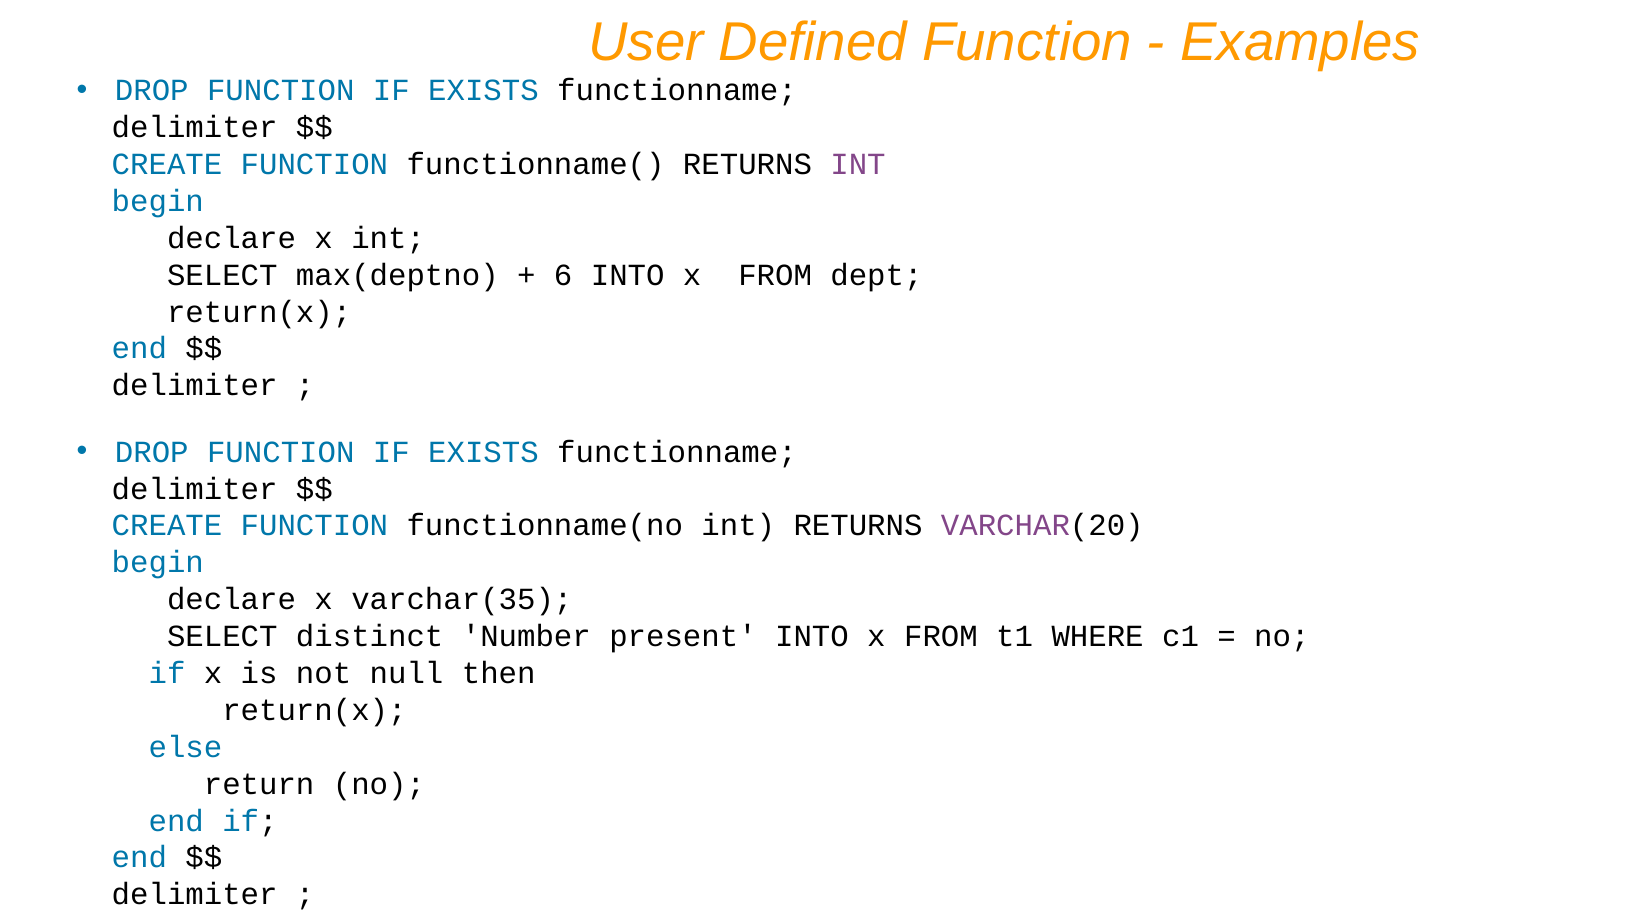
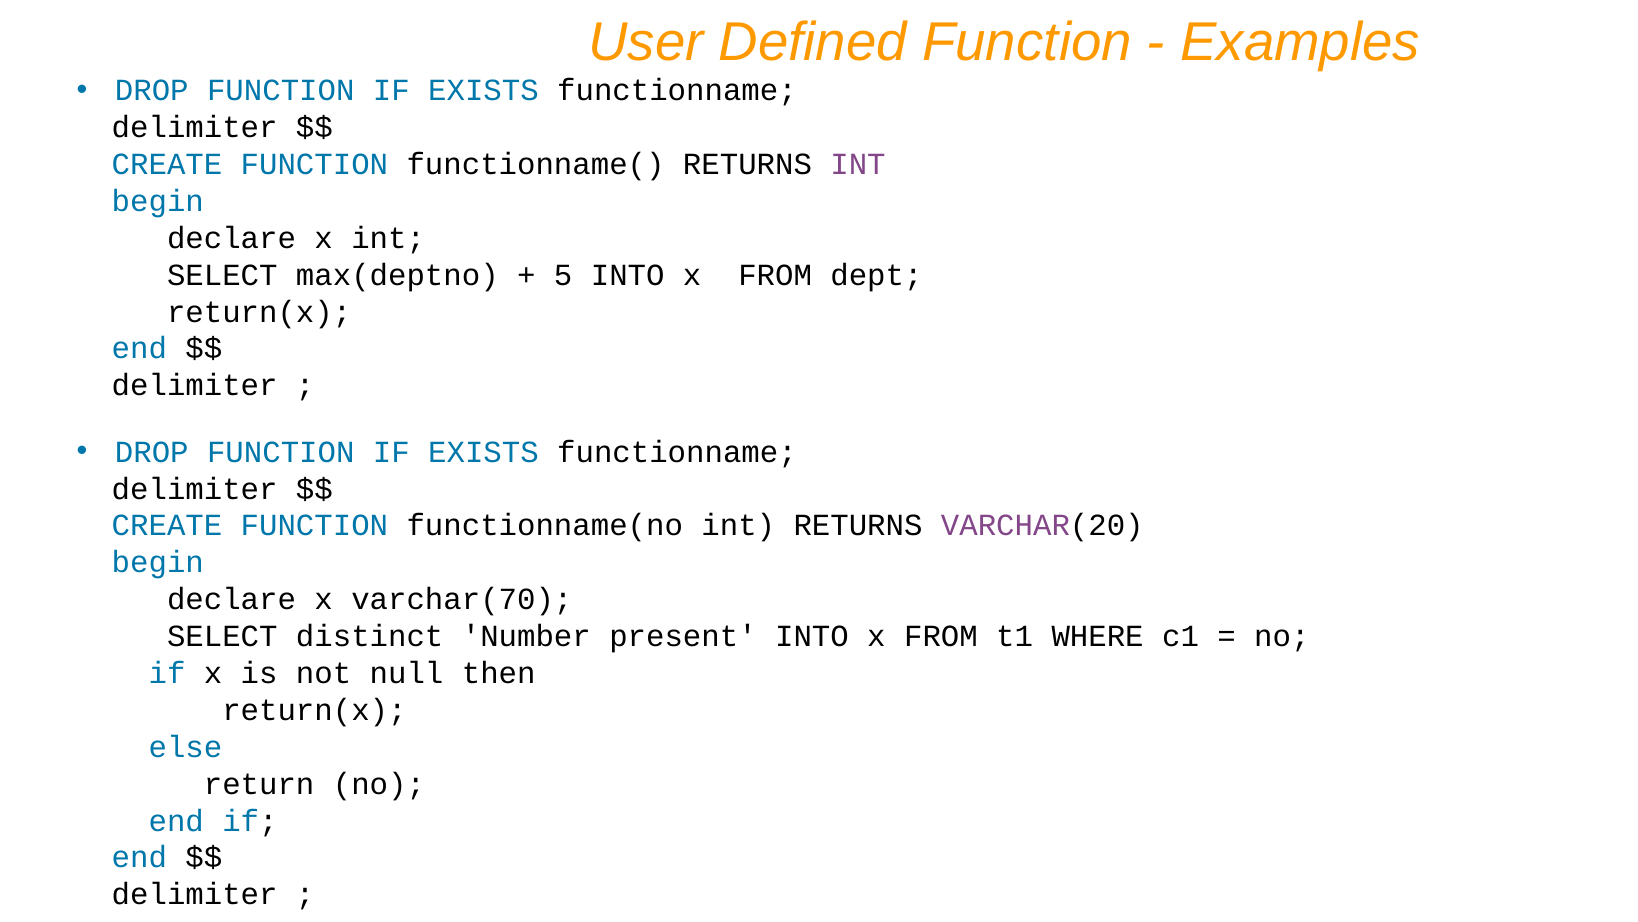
6: 6 -> 5
varchar(35: varchar(35 -> varchar(70
